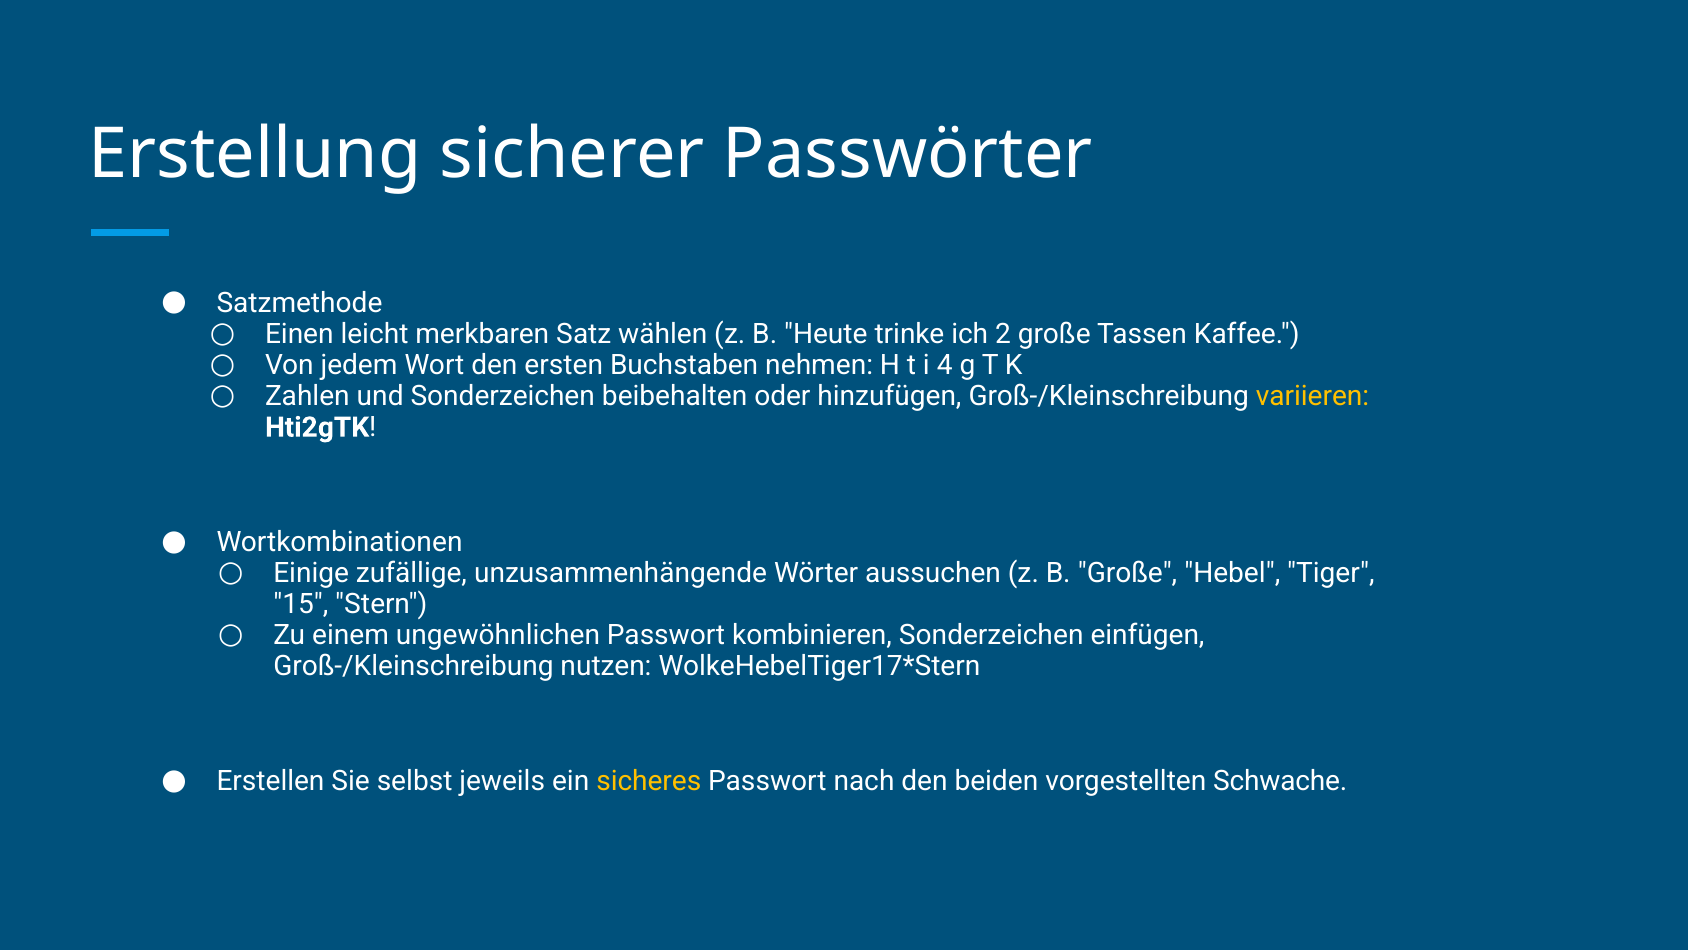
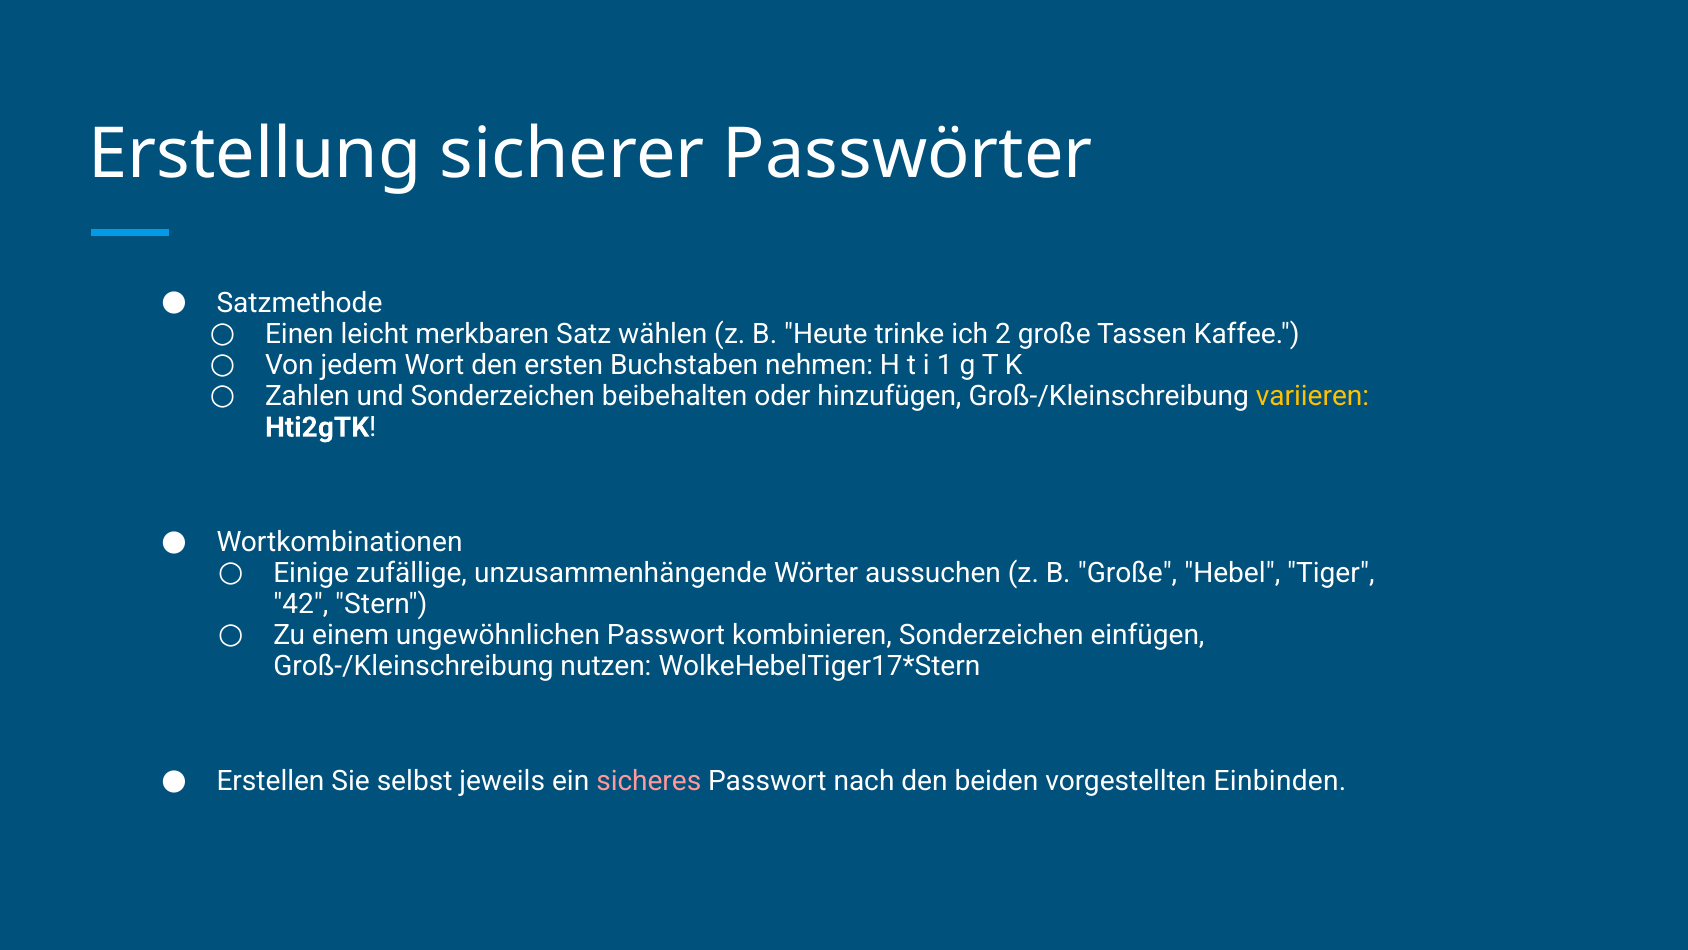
4: 4 -> 1
15: 15 -> 42
sicheres colour: yellow -> pink
Schwache: Schwache -> Einbinden
